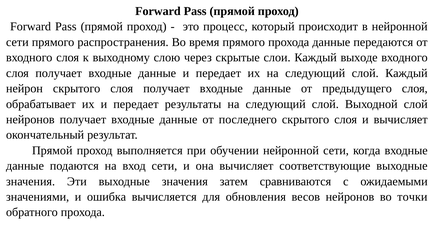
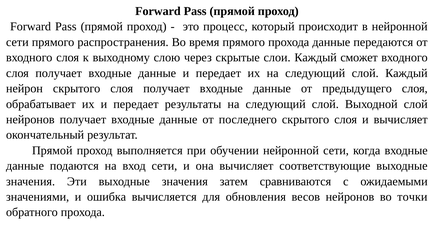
выходе: выходе -> сможет
